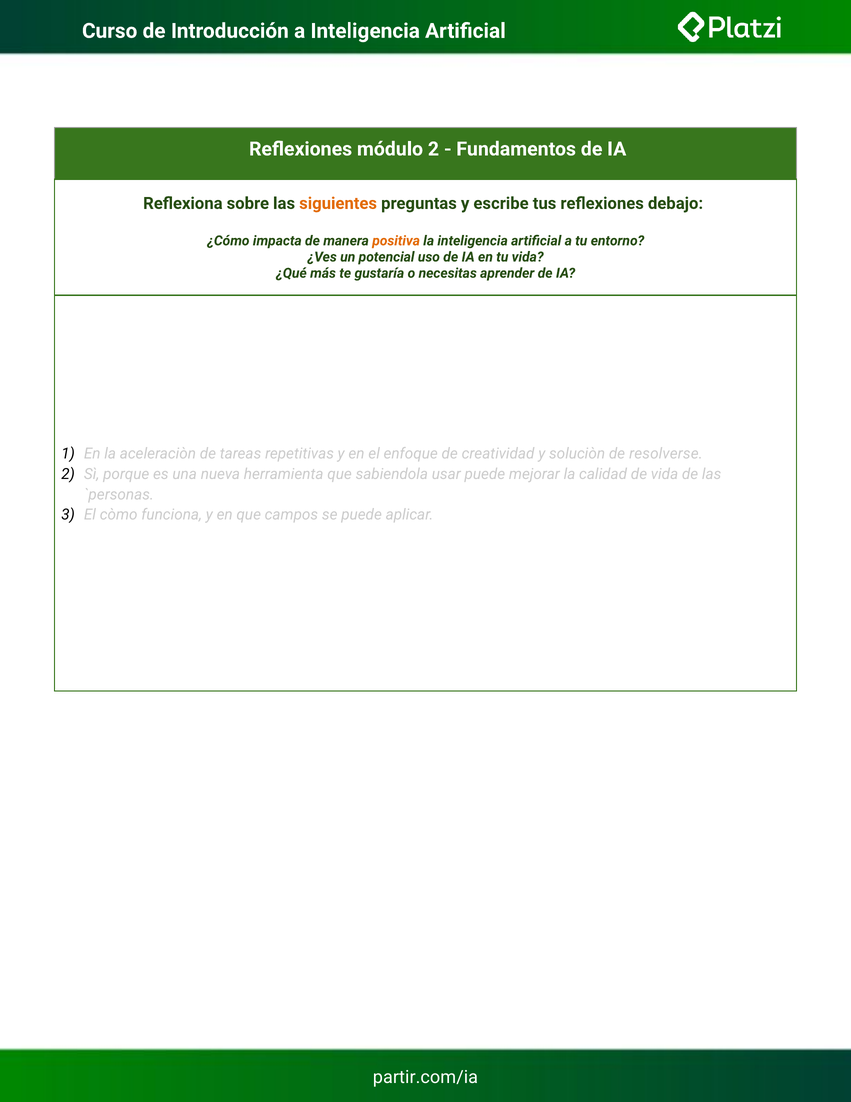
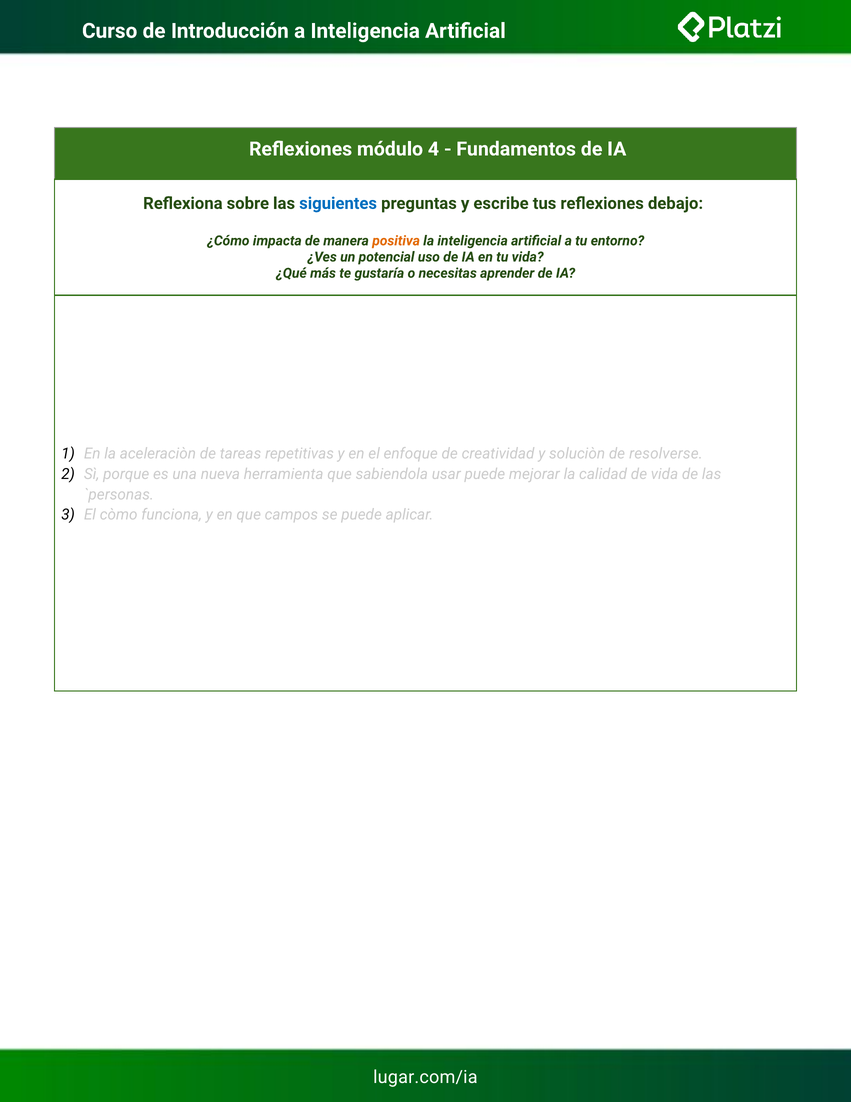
módulo 2: 2 -> 4
siguientes colour: orange -> blue
partir.com/ia: partir.com/ia -> lugar.com/ia
